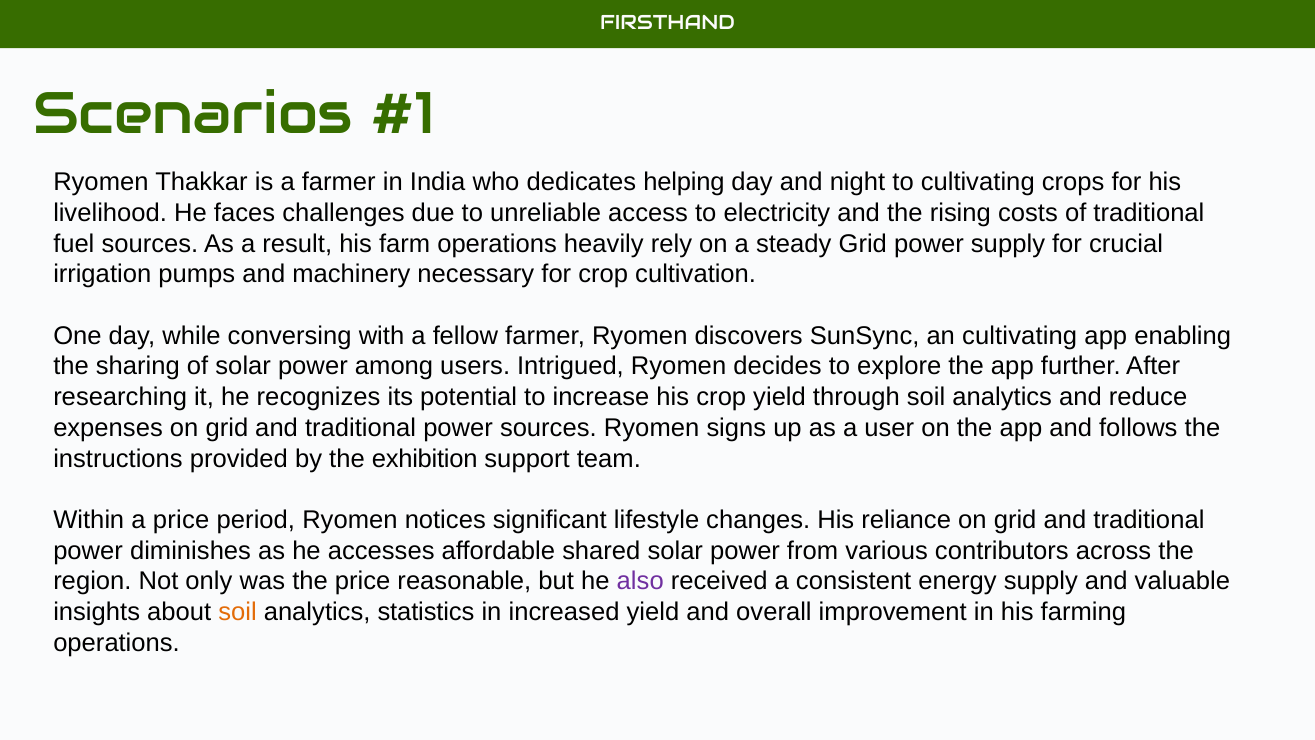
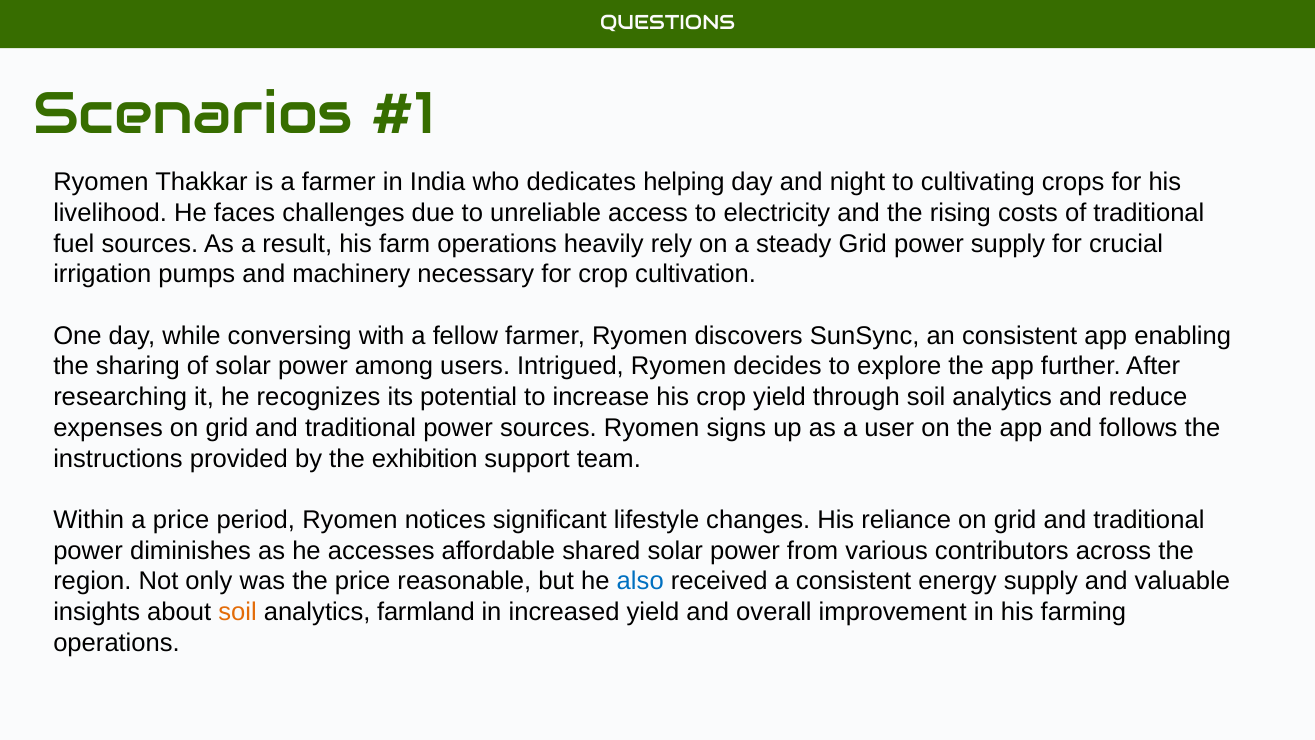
FIRSTHAND: FIRSTHAND -> QUESTIONS
an cultivating: cultivating -> consistent
also colour: purple -> blue
statistics: statistics -> farmland
